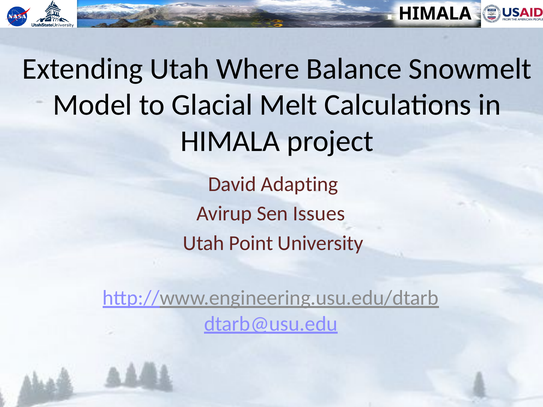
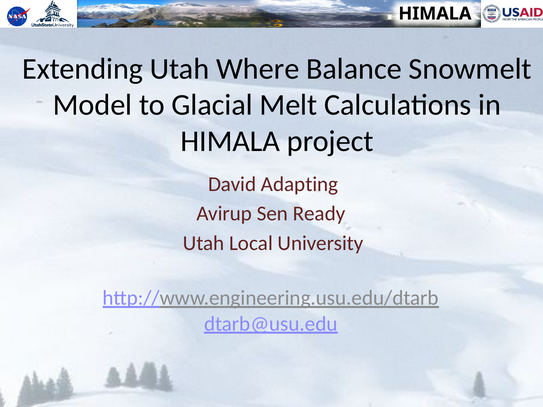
Issues: Issues -> Ready
Point: Point -> Local
